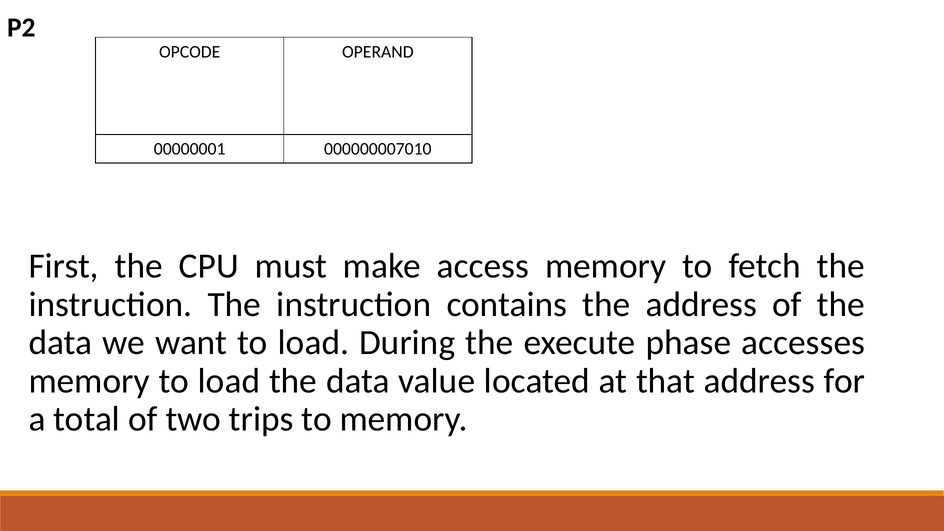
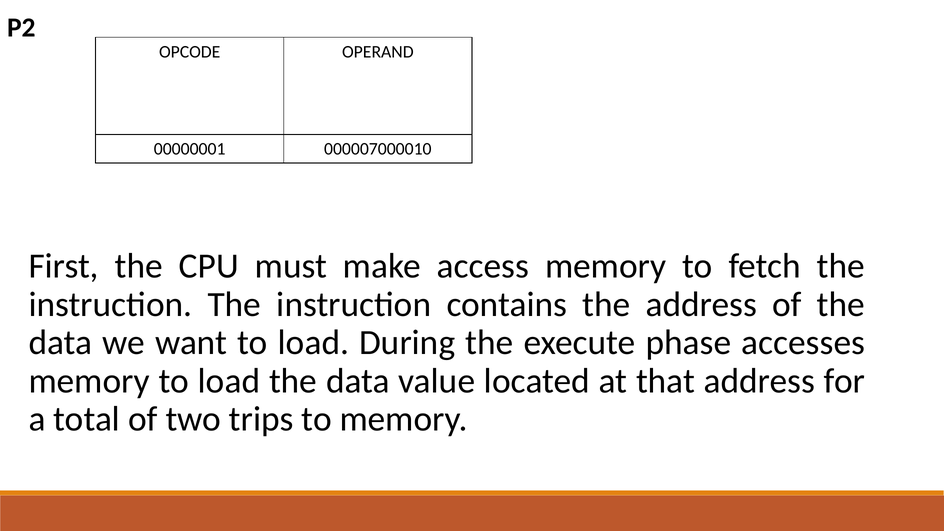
000000007010: 000000007010 -> 000007000010
